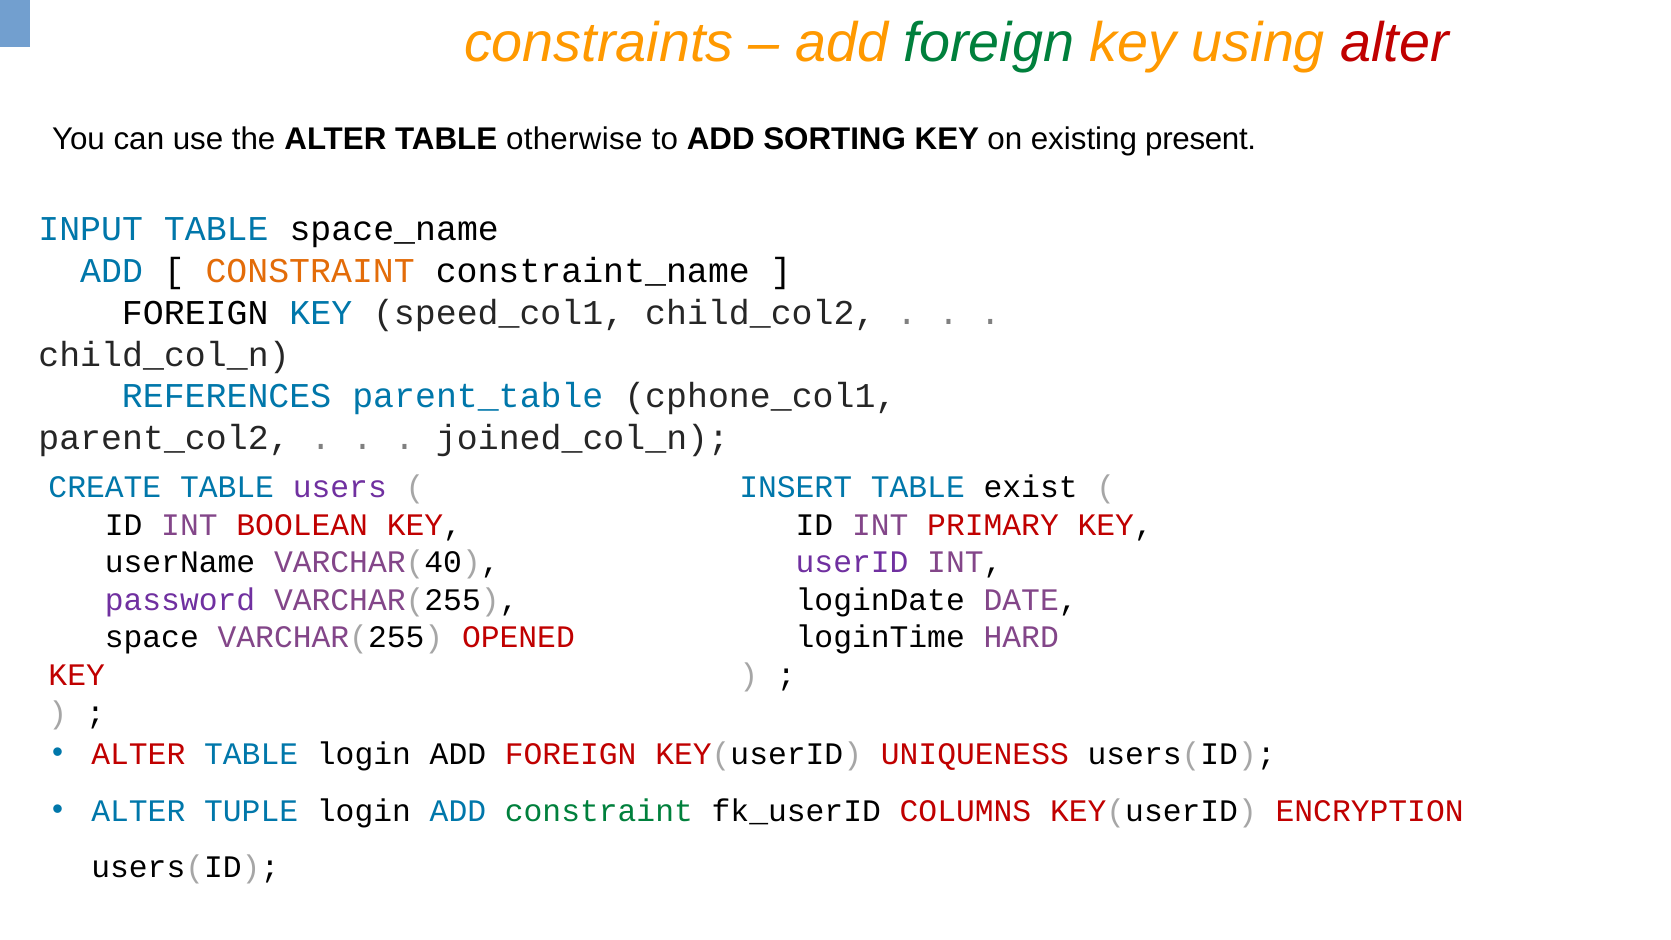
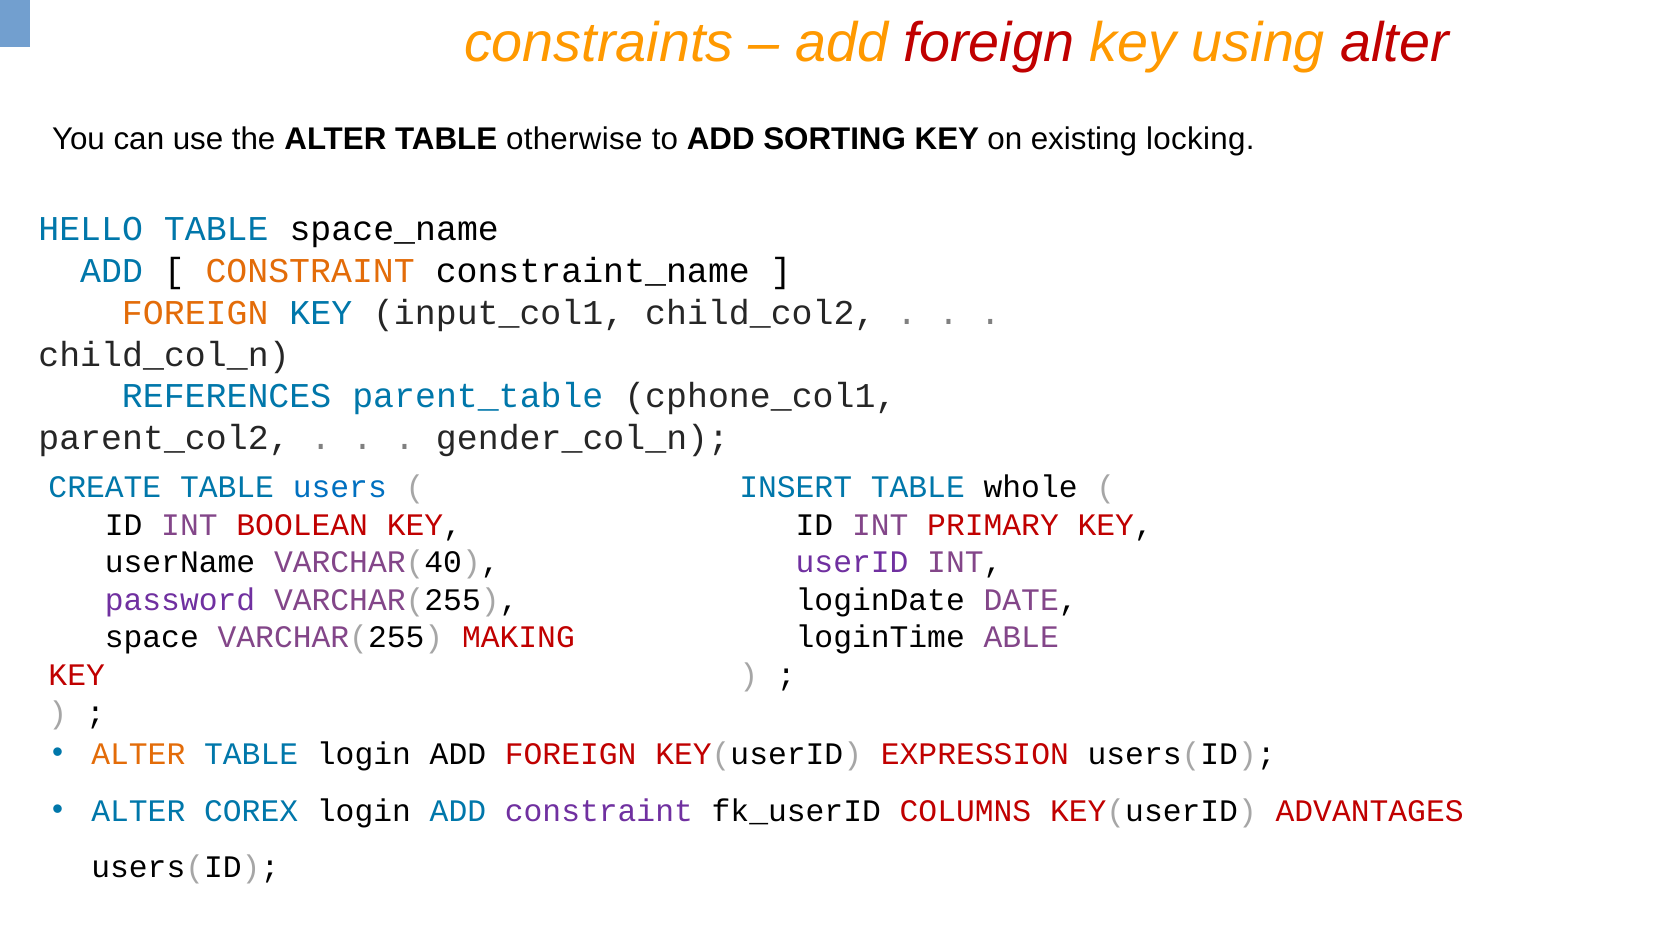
foreign at (989, 43) colour: green -> red
present: present -> locking
INPUT: INPUT -> HELLO
FOREIGN at (195, 313) colour: black -> orange
speed_col1: speed_col1 -> input_col1
joined_col_n: joined_col_n -> gender_col_n
users colour: purple -> blue
exist: exist -> whole
OPENED: OPENED -> MAKING
HARD: HARD -> ABLE
ALTER at (138, 754) colour: red -> orange
UNIQUENESS: UNIQUENESS -> EXPRESSION
TUPLE: TUPLE -> COREX
constraint at (599, 811) colour: green -> purple
ENCRYPTION: ENCRYPTION -> ADVANTAGES
